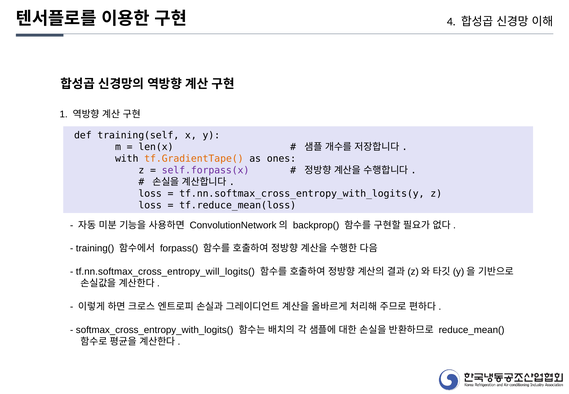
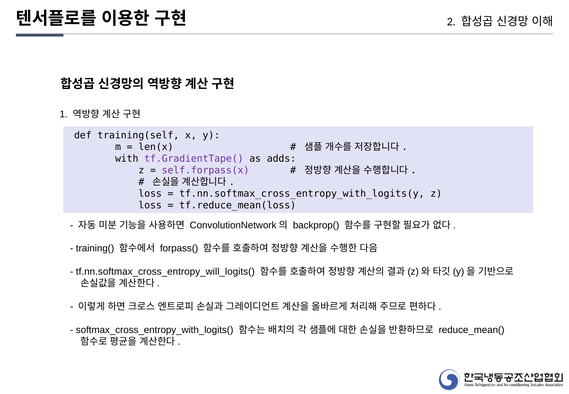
4: 4 -> 2
tf.GradientTape( colour: orange -> purple
ones: ones -> adds
